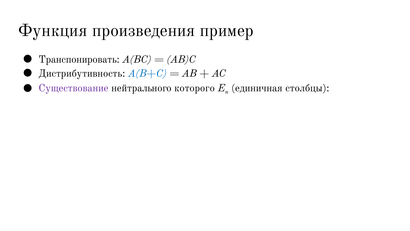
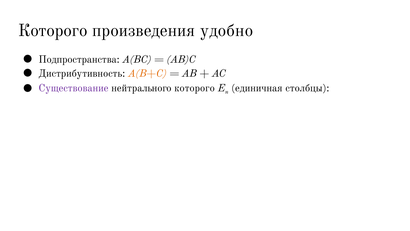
Функция at (53, 30): Функция -> Которого
пример: пример -> удобно
Транспонировать: Транспонировать -> Подпространства
A(B+C colour: blue -> orange
